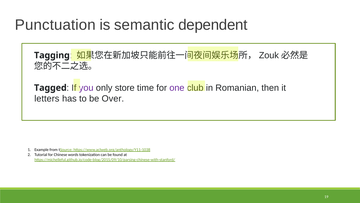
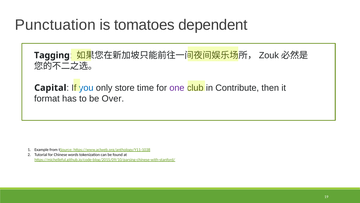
semantic: semantic -> tomatoes
Tagged: Tagged -> Capital
you colour: purple -> blue
Romanian: Romanian -> Contribute
letters: letters -> format
